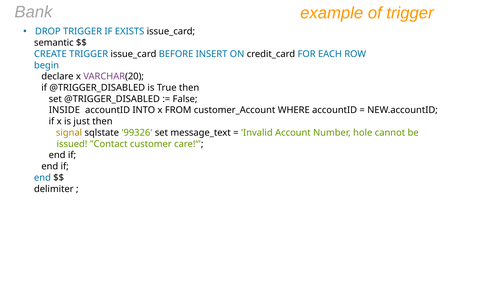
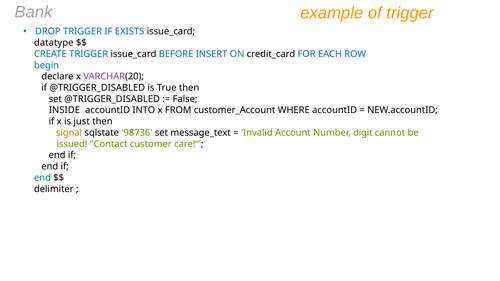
semantic: semantic -> datatype
99326: 99326 -> 98736
hole: hole -> digit
